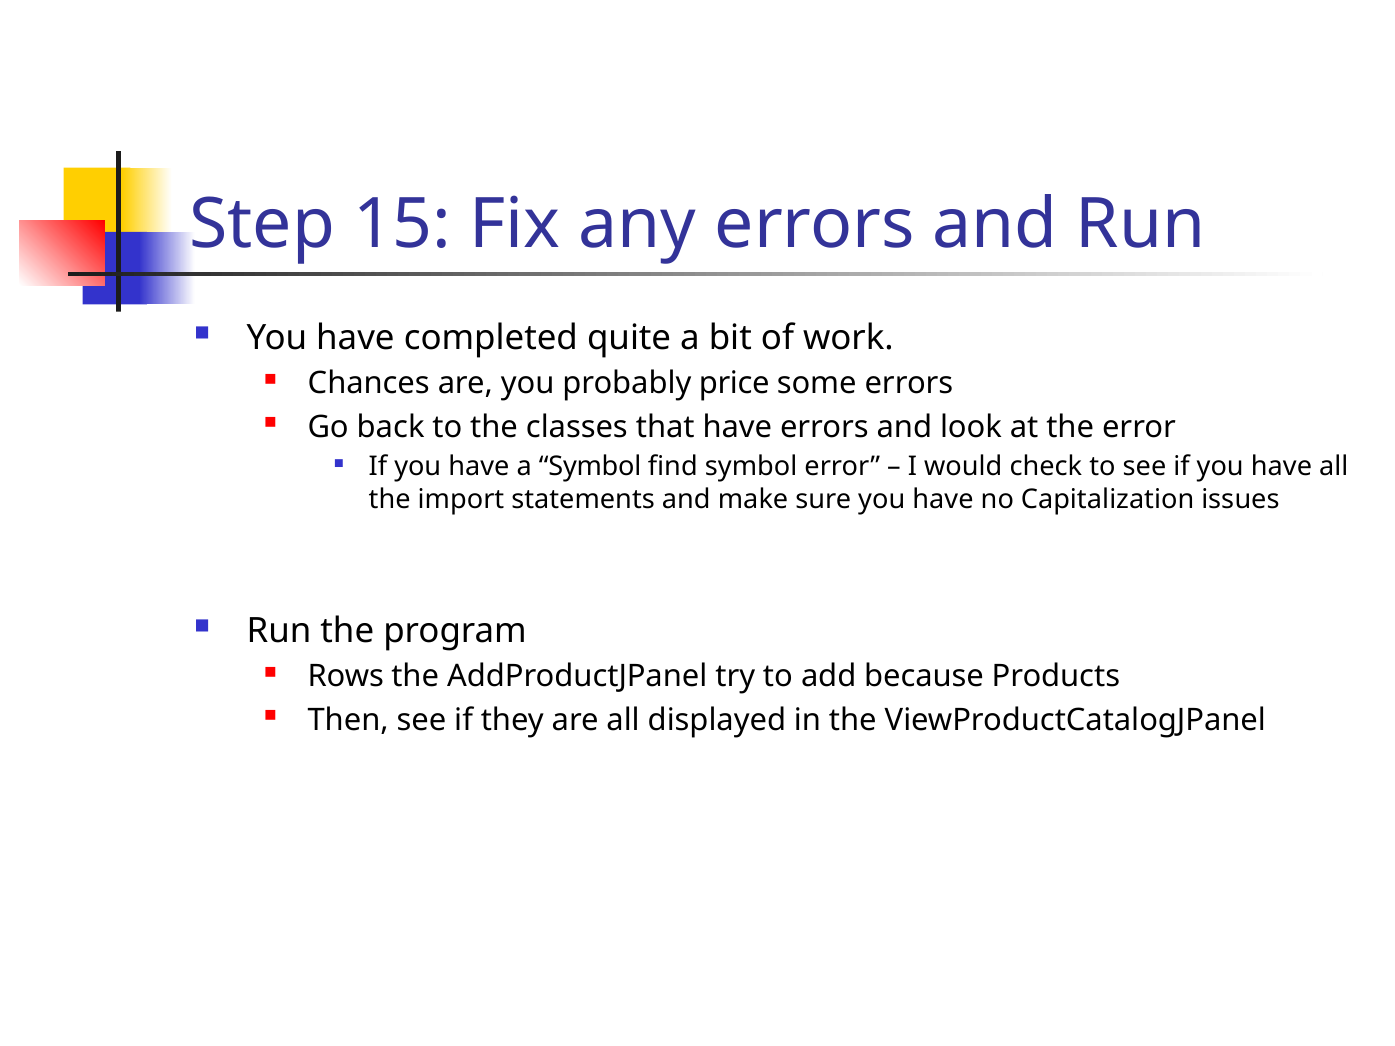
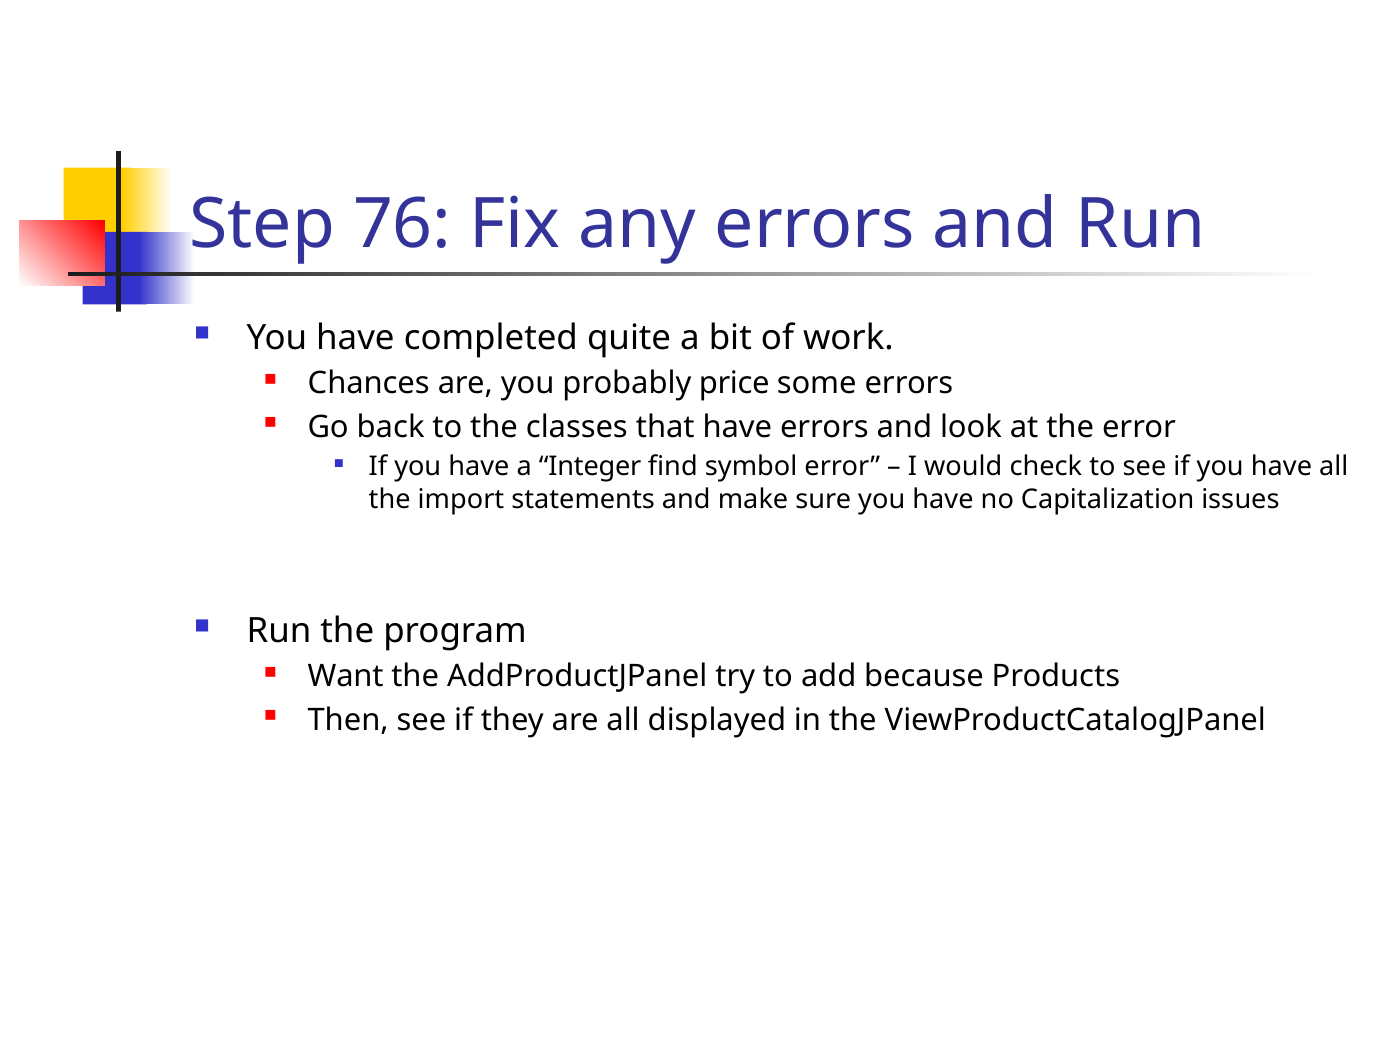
15: 15 -> 76
a Symbol: Symbol -> Integer
Rows: Rows -> Want
